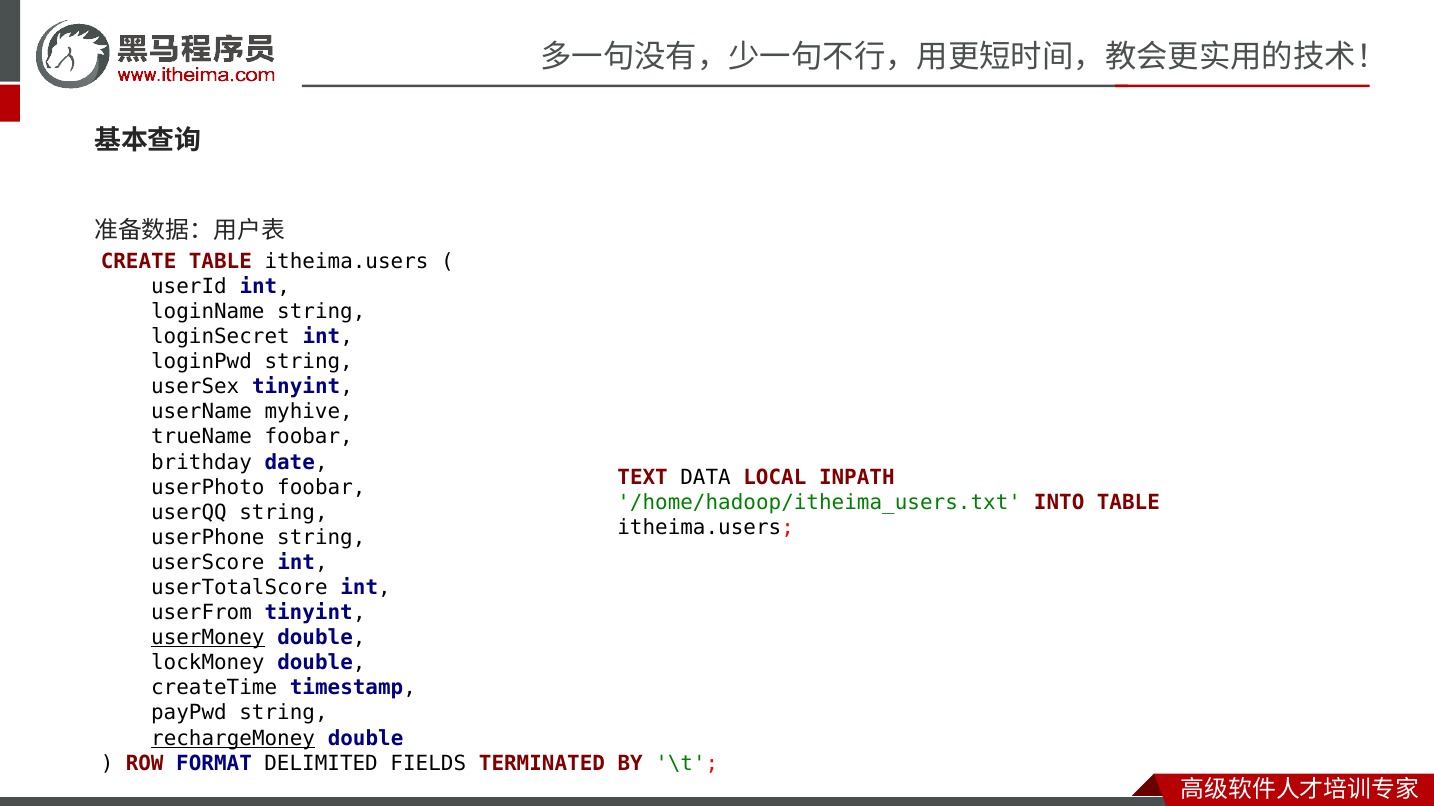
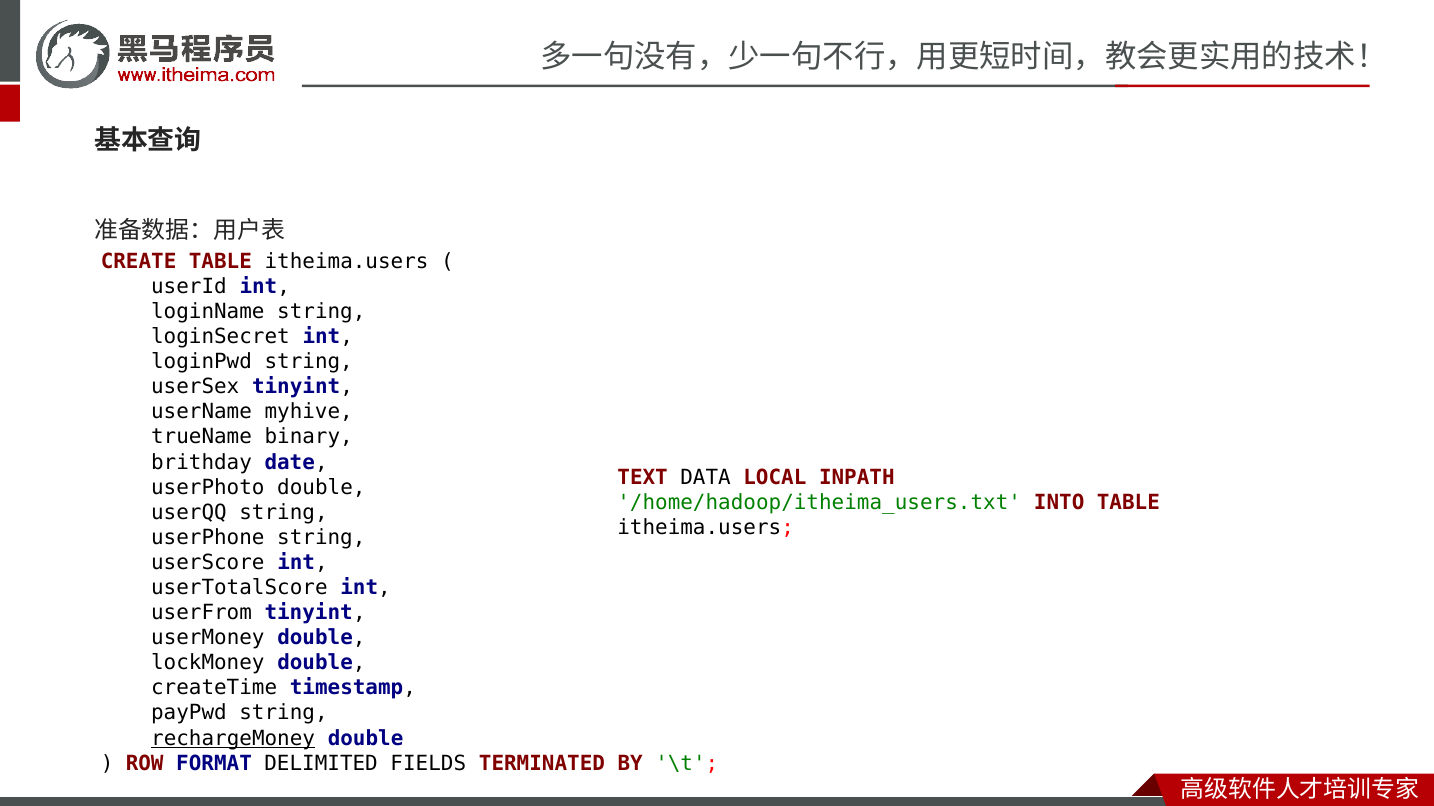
trueName foobar: foobar -> binary
userPhoto foobar: foobar -> double
userMoney underline: present -> none
